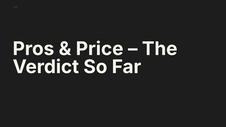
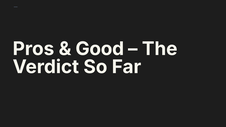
Price: Price -> Good
